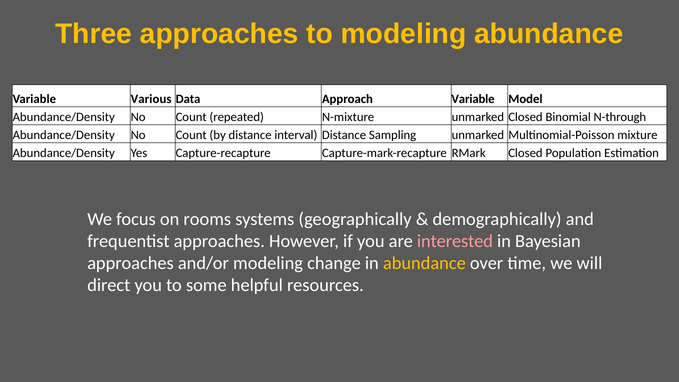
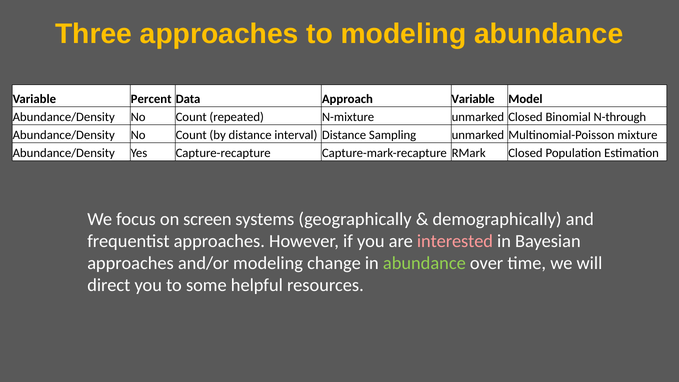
Various: Various -> Percent
rooms: rooms -> screen
abundance at (424, 263) colour: yellow -> light green
